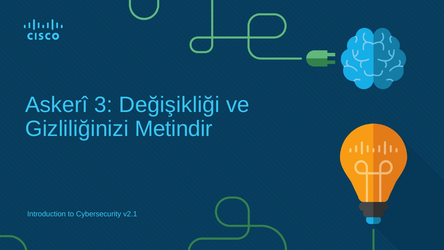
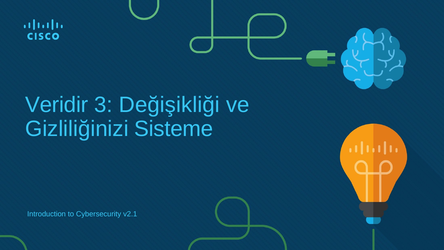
Askerî: Askerî -> Veridir
Metindir: Metindir -> Sisteme
